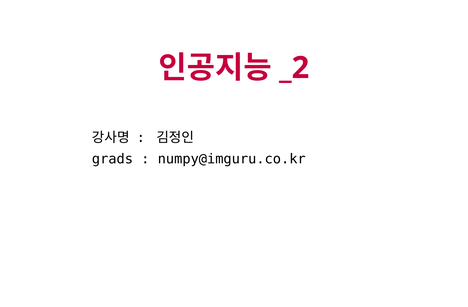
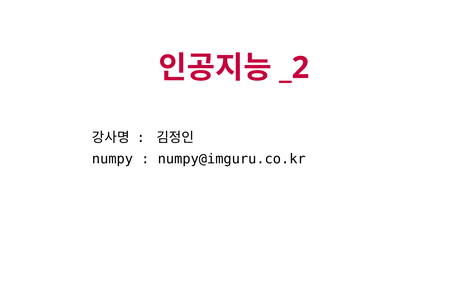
grads: grads -> numpy
